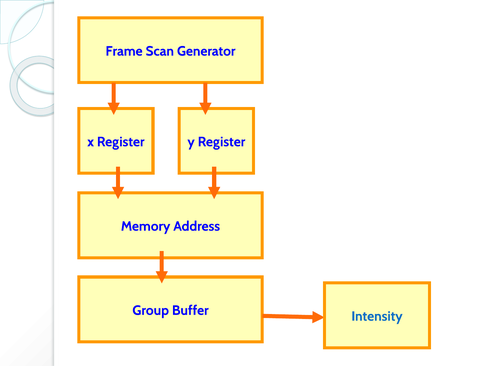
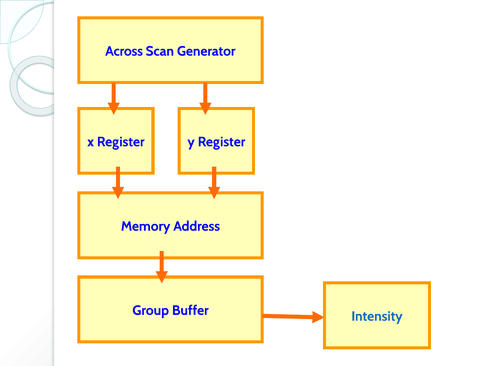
Frame: Frame -> Across
